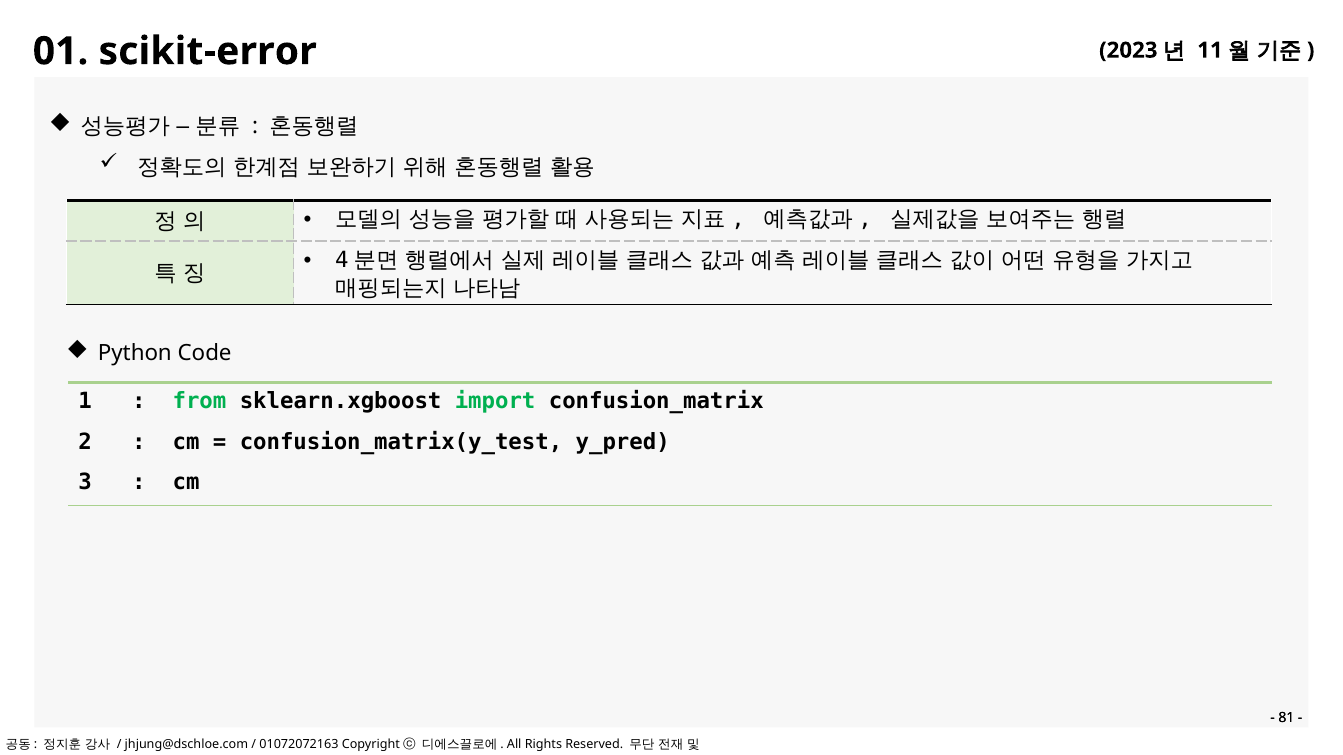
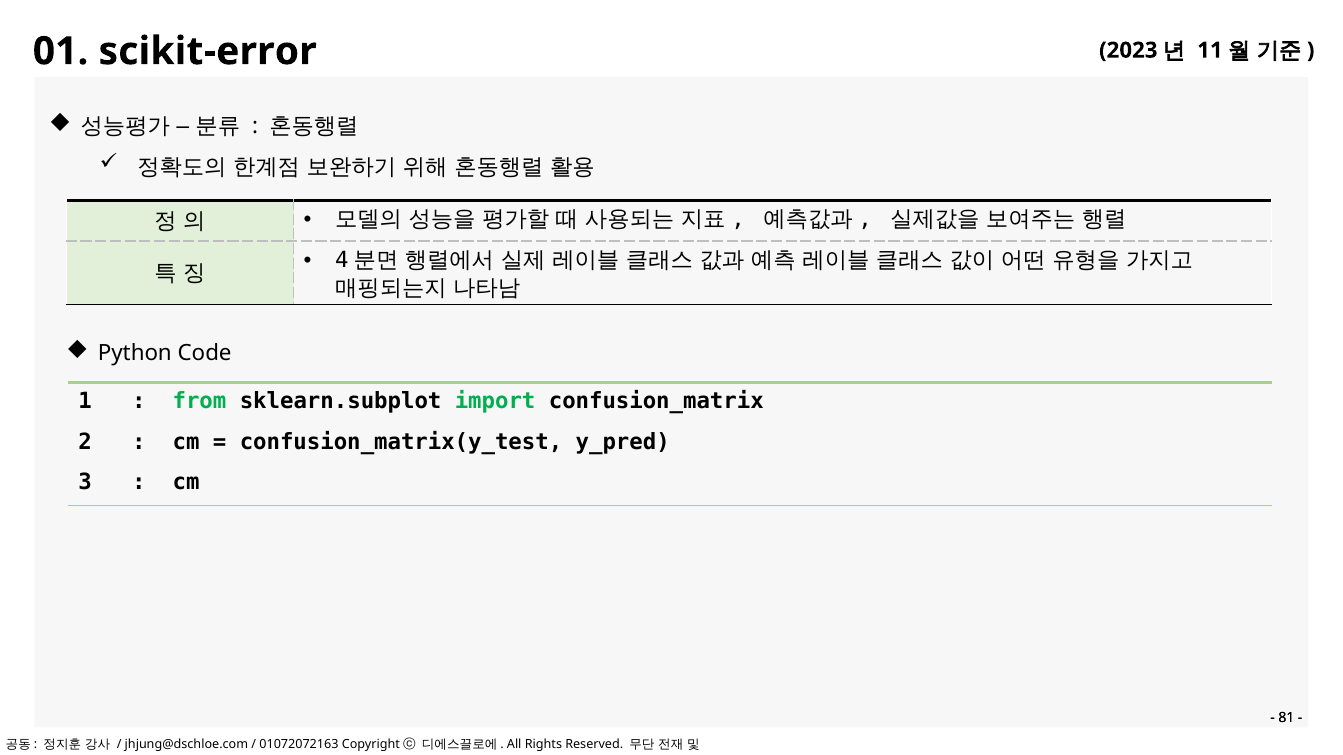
sklearn.xgboost: sklearn.xgboost -> sklearn.subplot
